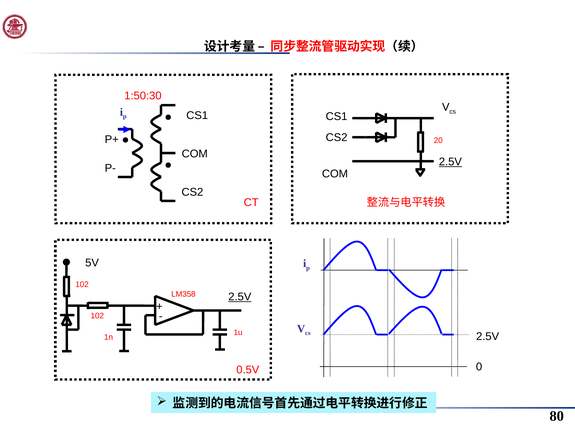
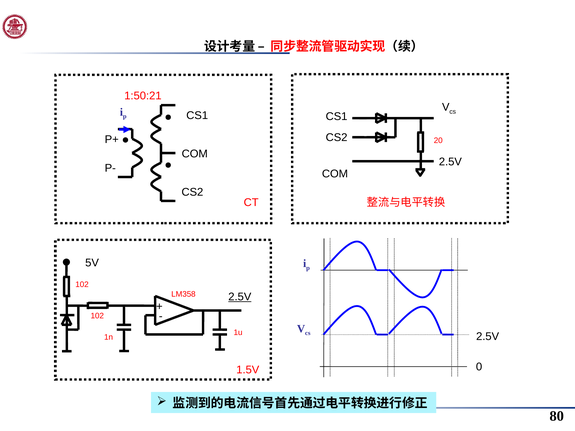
1:50:30: 1:50:30 -> 1:50:21
2.5V at (450, 162) underline: present -> none
0.5V: 0.5V -> 1.5V
